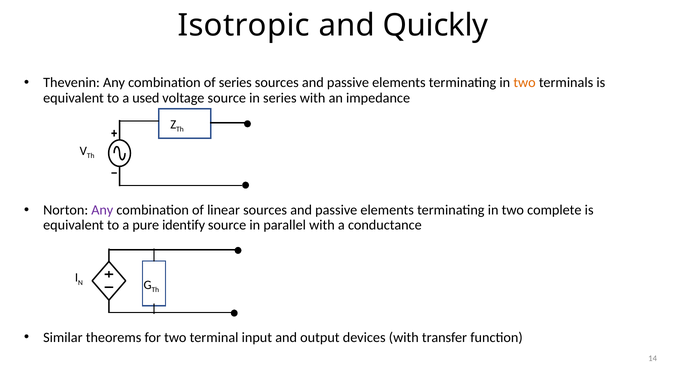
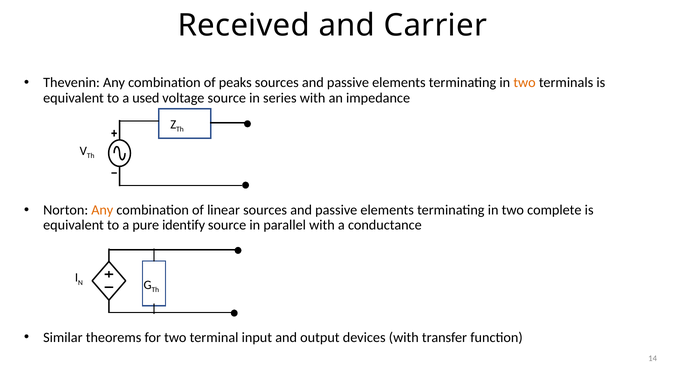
Isotropic: Isotropic -> Received
Quickly: Quickly -> Carrier
of series: series -> peaks
Any at (102, 210) colour: purple -> orange
